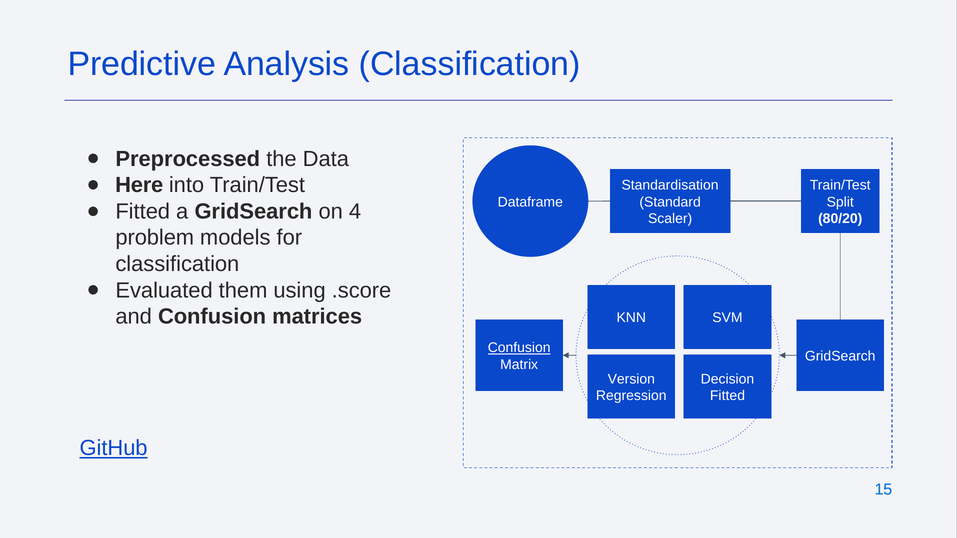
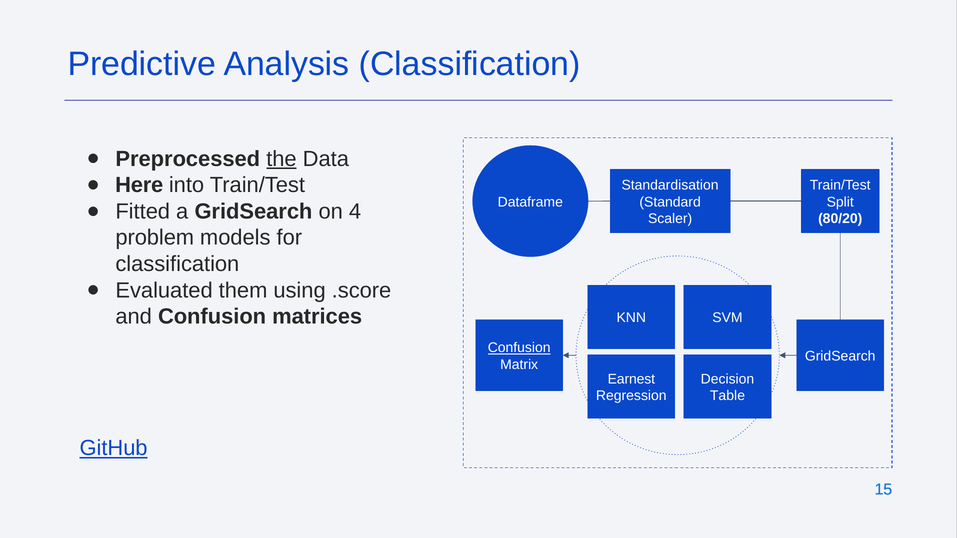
the underline: none -> present
Version: Version -> Earnest
Fitted at (727, 396): Fitted -> Table
